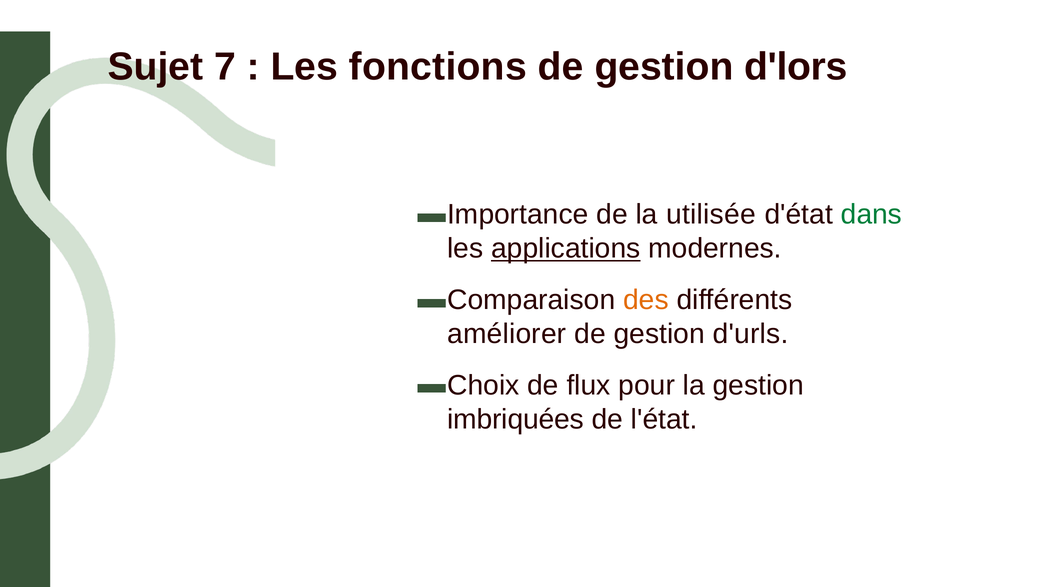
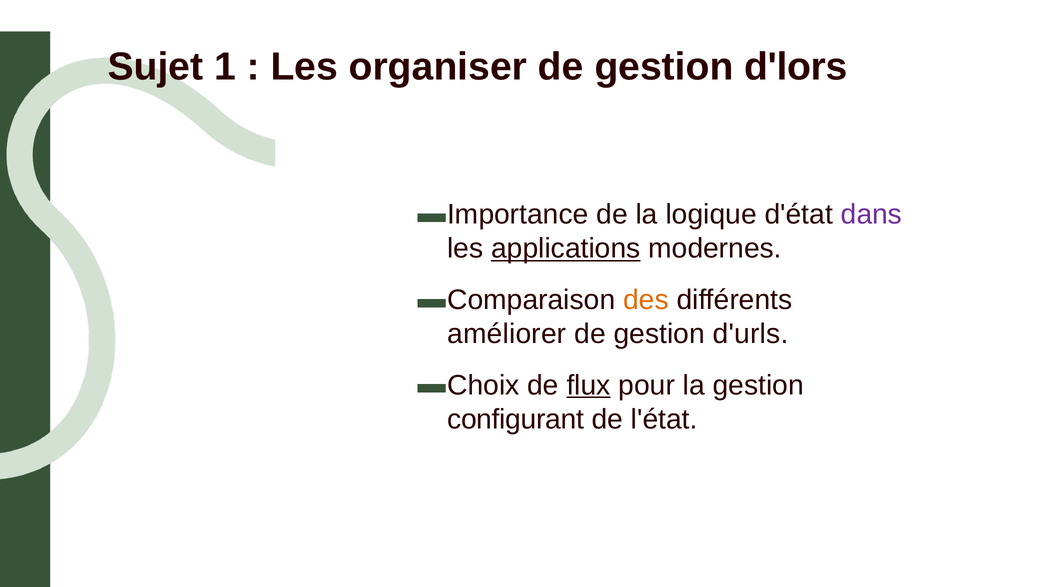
7: 7 -> 1
fonctions: fonctions -> organiser
utilisée: utilisée -> logique
dans colour: green -> purple
flux underline: none -> present
imbriquées: imbriquées -> configurant
